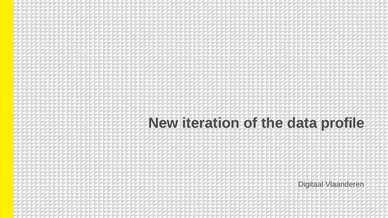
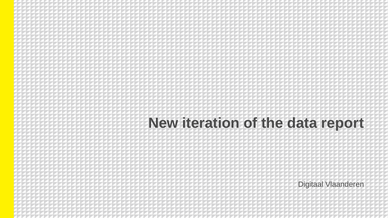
profile: profile -> report
